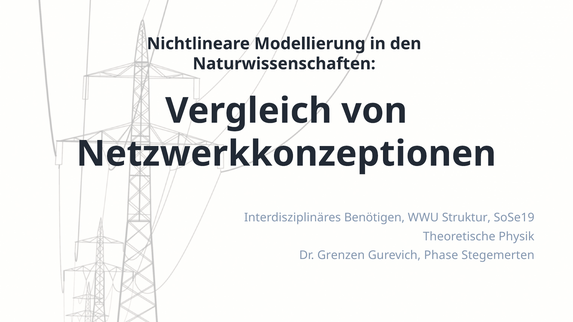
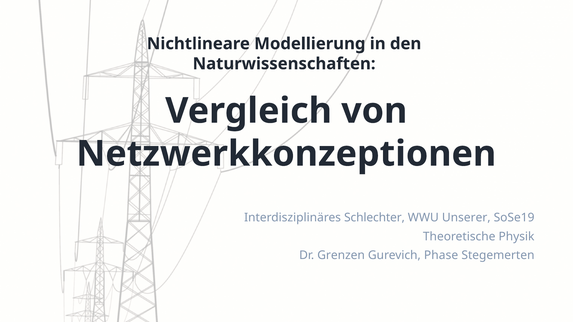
Benötigen: Benötigen -> Schlechter
Struktur: Struktur -> Unserer
